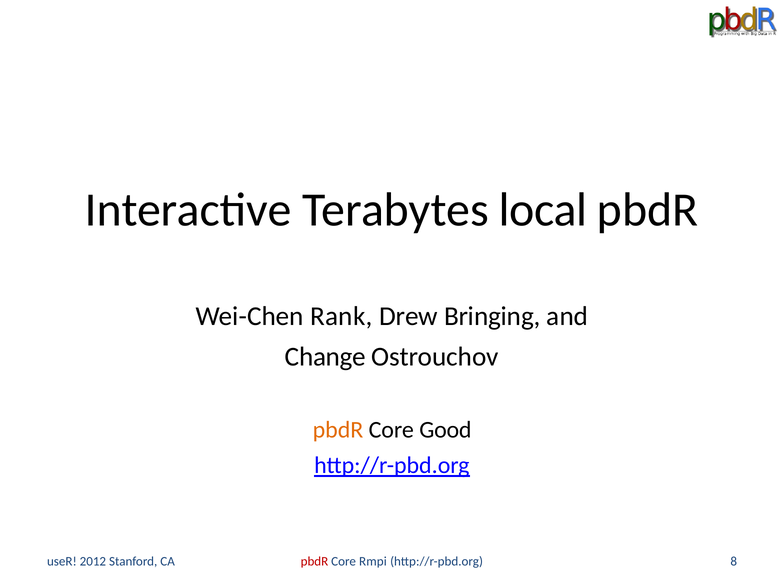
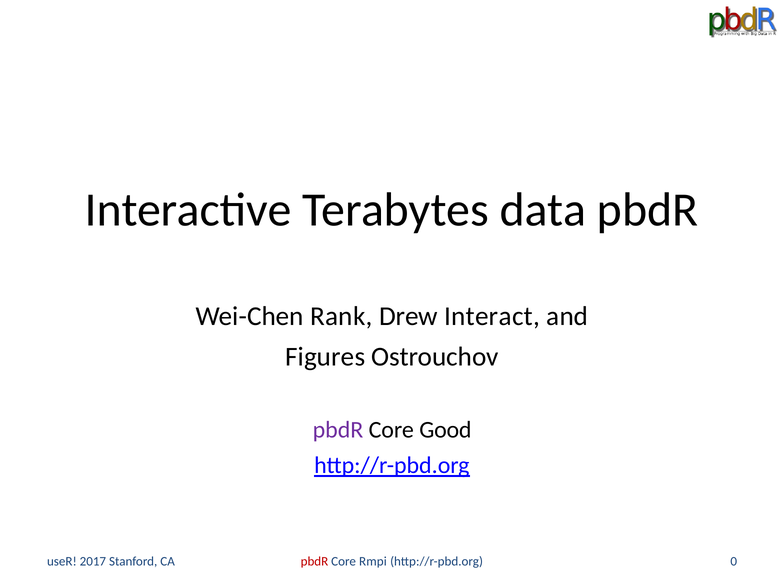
local: local -> data
Bringing: Bringing -> Interact
Change: Change -> Figures
pbdR at (338, 430) colour: orange -> purple
8: 8 -> 0
2012: 2012 -> 2017
